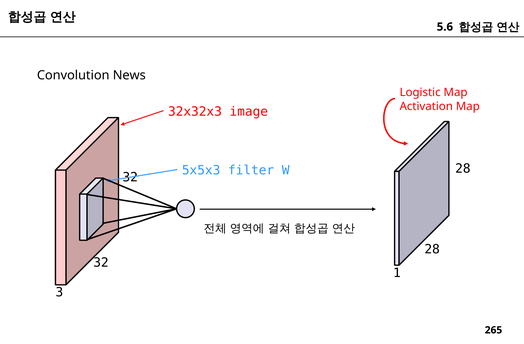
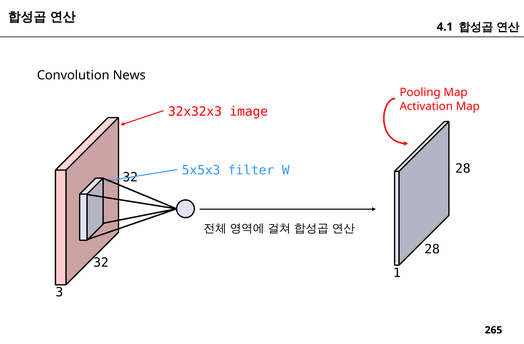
5.6: 5.6 -> 4.1
Logistic: Logistic -> Pooling
